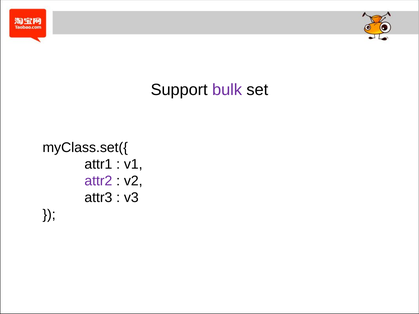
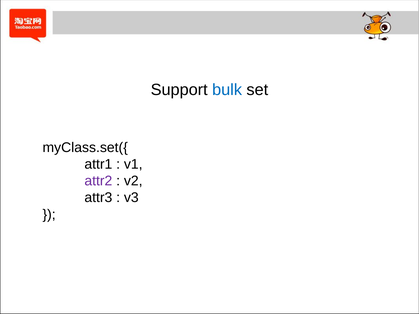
bulk colour: purple -> blue
